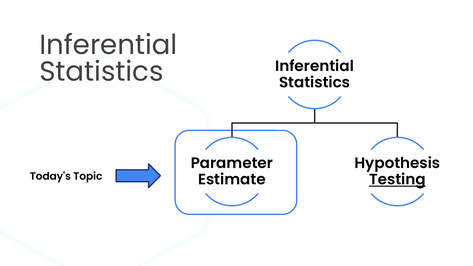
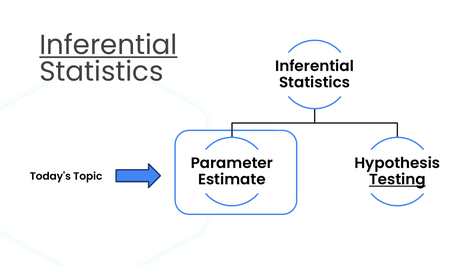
Inferential at (108, 45) underline: none -> present
